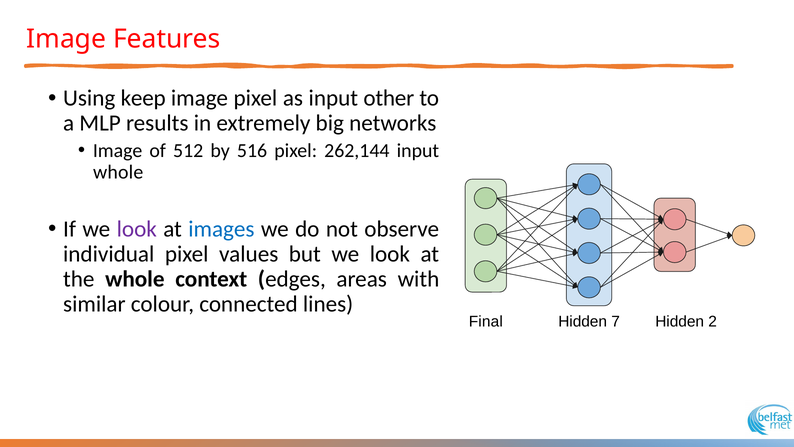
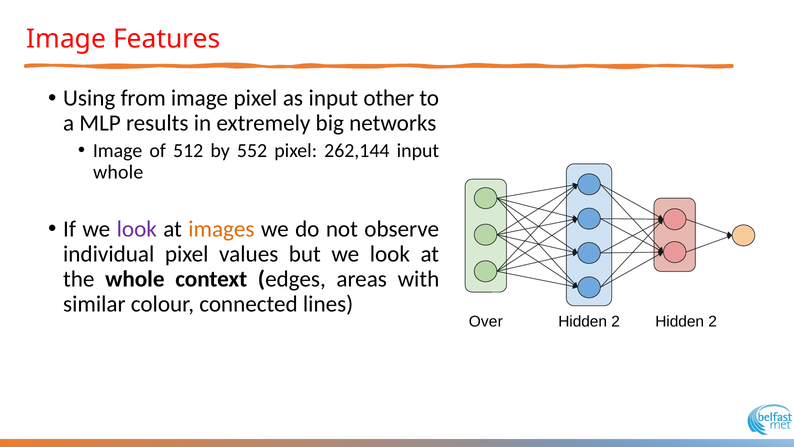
keep: keep -> from
516: 516 -> 552
images colour: blue -> orange
Final: Final -> Over
7 at (616, 321): 7 -> 2
